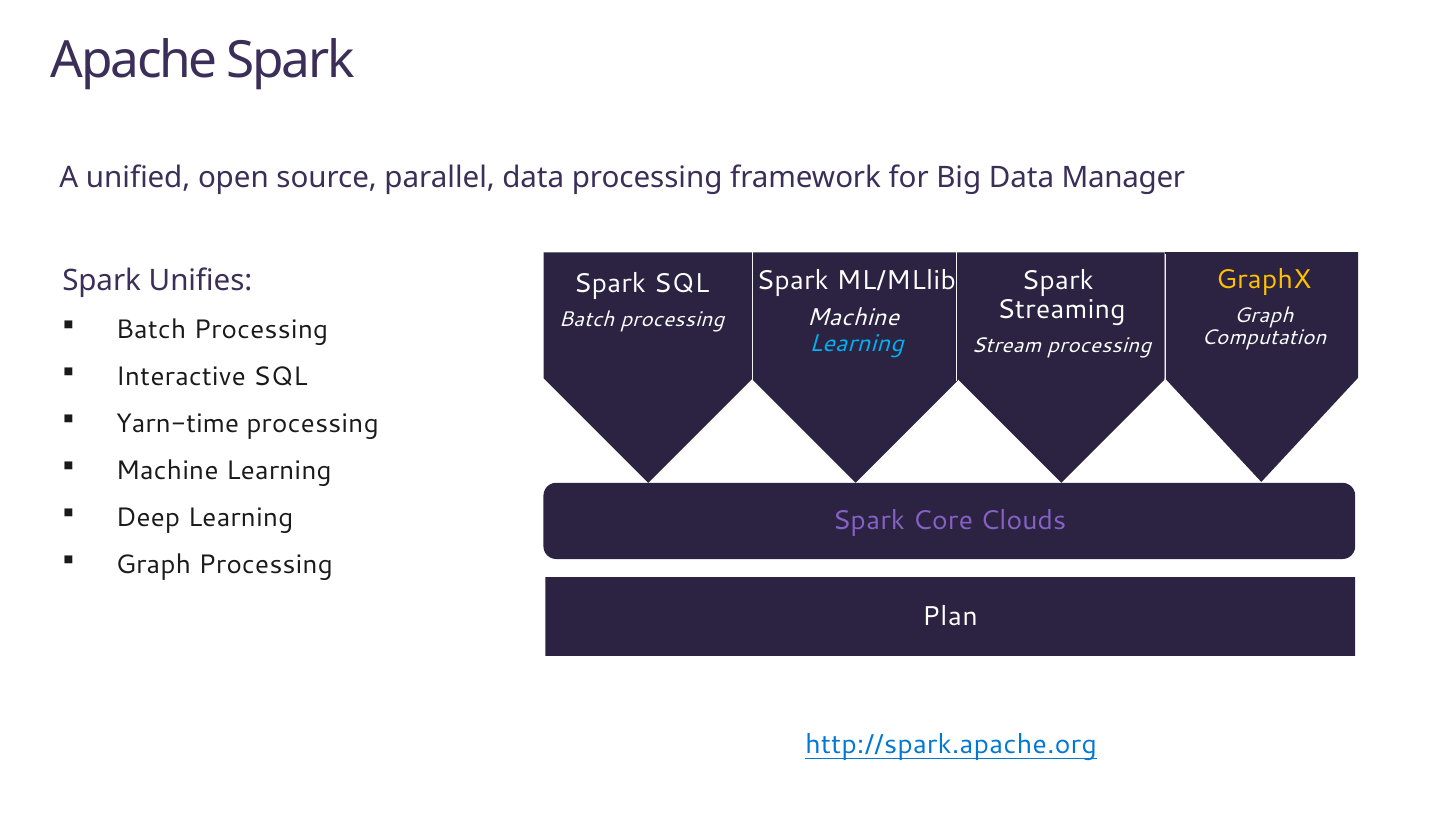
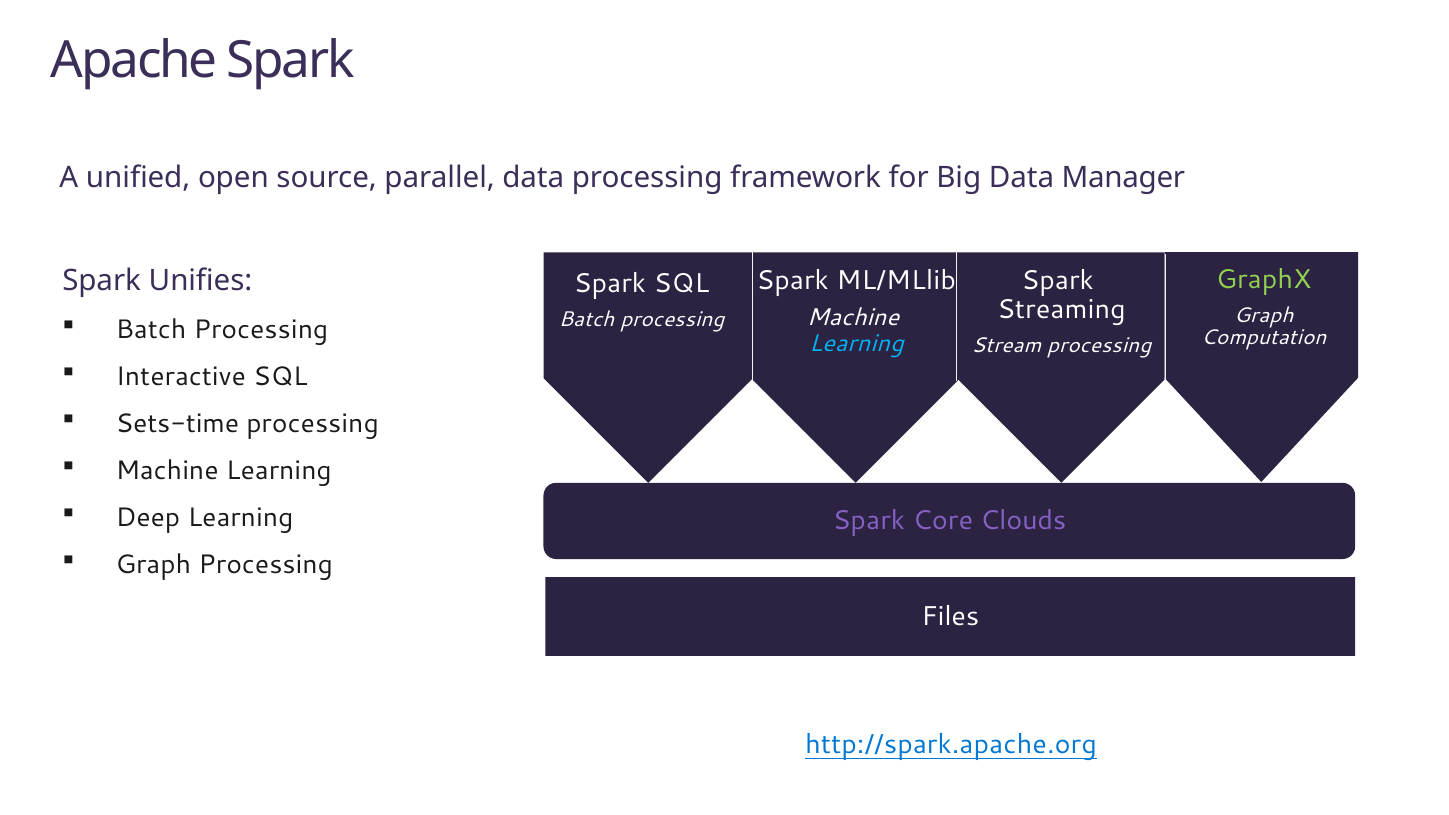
GraphX colour: yellow -> light green
Yarn-time: Yarn-time -> Sets-time
Plan: Plan -> Files
